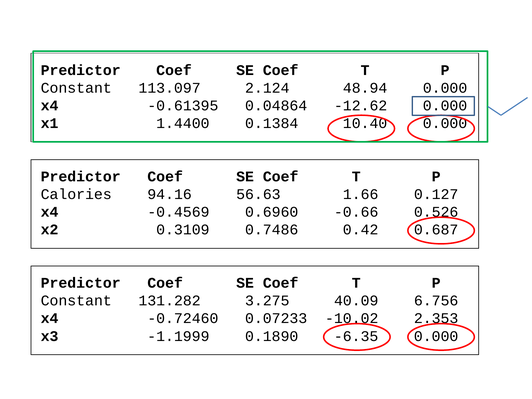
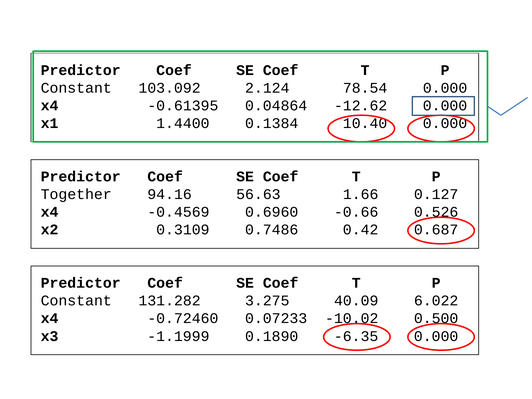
113.097: 113.097 -> 103.092
48.94: 48.94 -> 78.54
Calories: Calories -> Together
6.756: 6.756 -> 6.022
2.353: 2.353 -> 0.500
